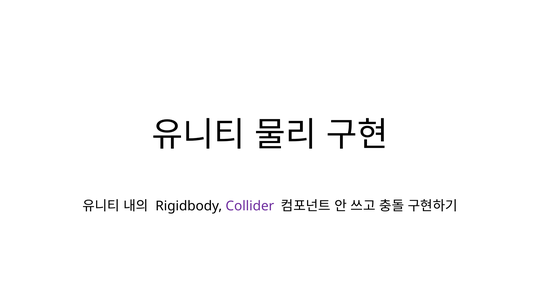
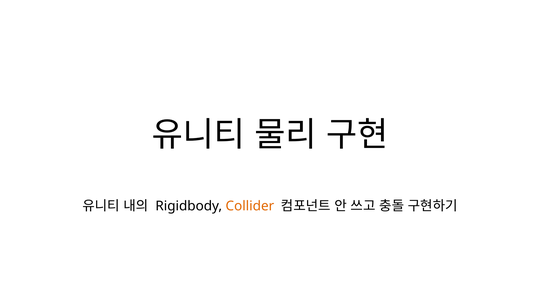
Collider colour: purple -> orange
